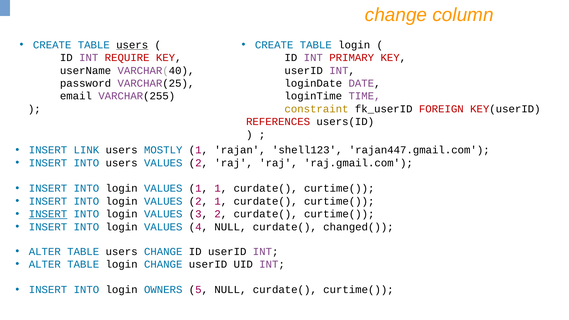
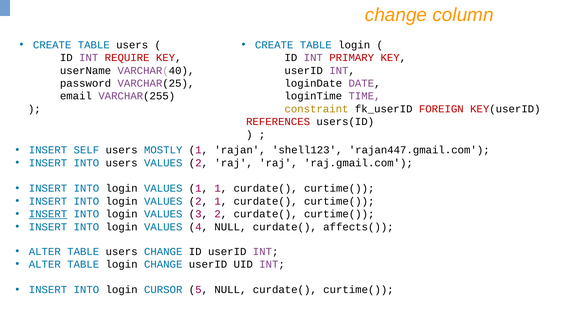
users at (132, 45) underline: present -> none
LINK: LINK -> SELF
changed(: changed( -> affects(
OWNERS: OWNERS -> CURSOR
